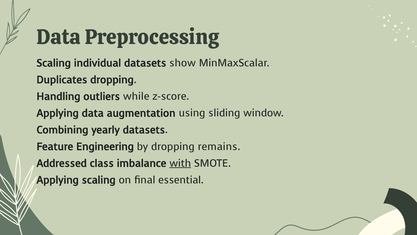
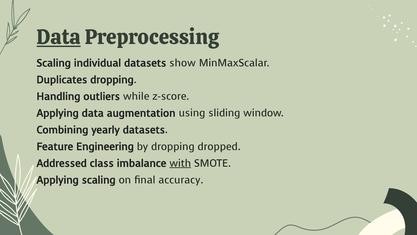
Data at (59, 37) underline: none -> present
remains: remains -> dropped
essential: essential -> accuracy
